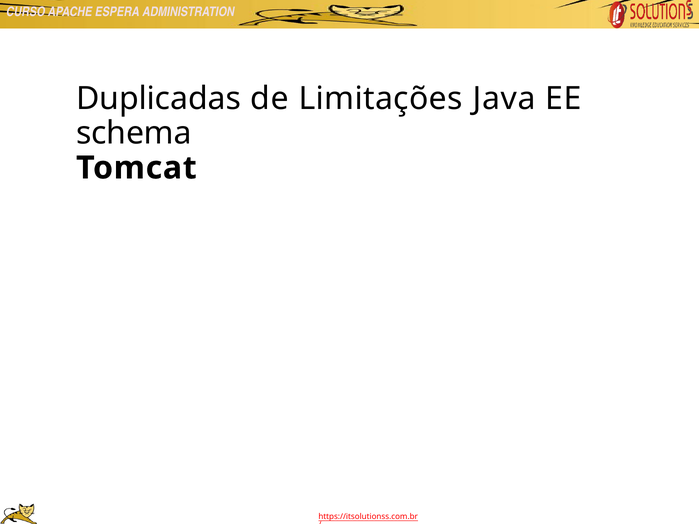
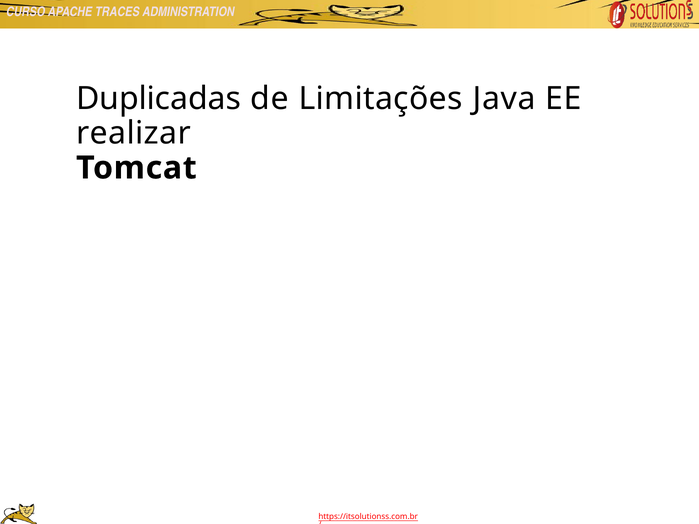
ESPERA: ESPERA -> TRACES
schema: schema -> realizar
